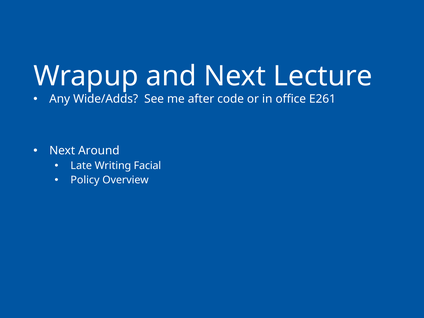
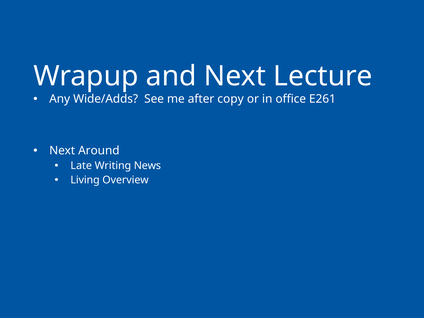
code: code -> copy
Facial: Facial -> News
Policy: Policy -> Living
